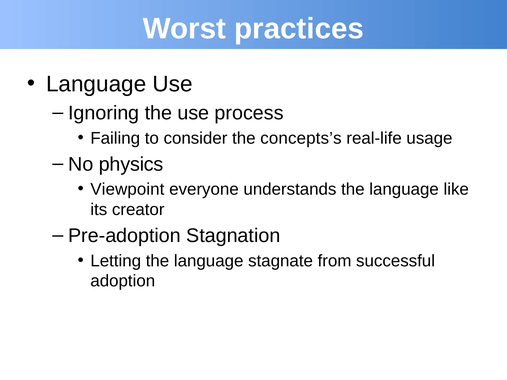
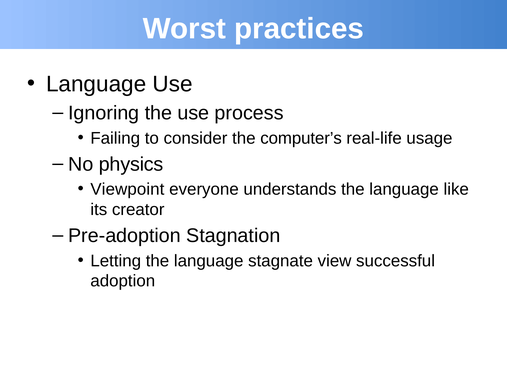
concepts’s: concepts’s -> computer’s
from: from -> view
